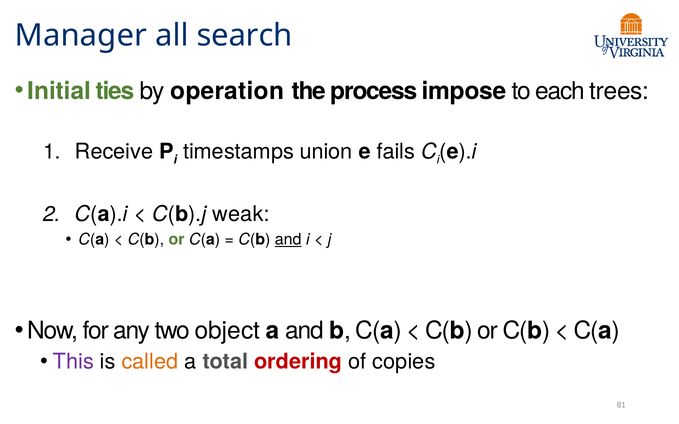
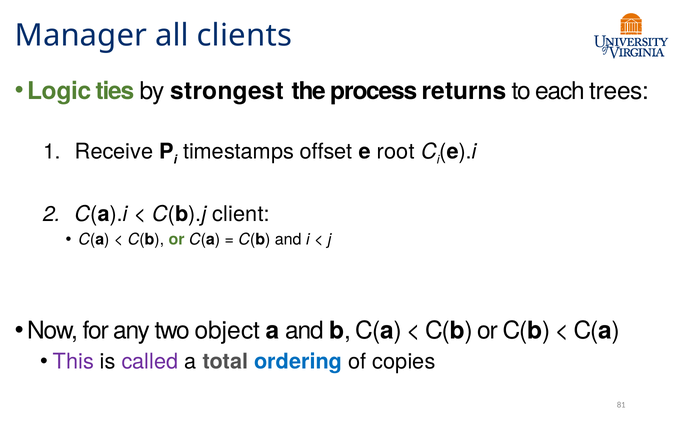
search: search -> clients
Initial: Initial -> Logic
operation: operation -> strongest
impose: impose -> returns
union: union -> offset
fails: fails -> root
weak: weak -> client
and at (288, 240) underline: present -> none
called colour: orange -> purple
ordering colour: red -> blue
